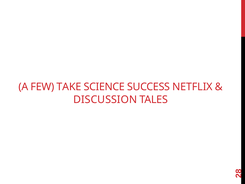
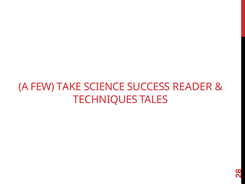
NETFLIX: NETFLIX -> READER
DISCUSSION: DISCUSSION -> TECHNIQUES
